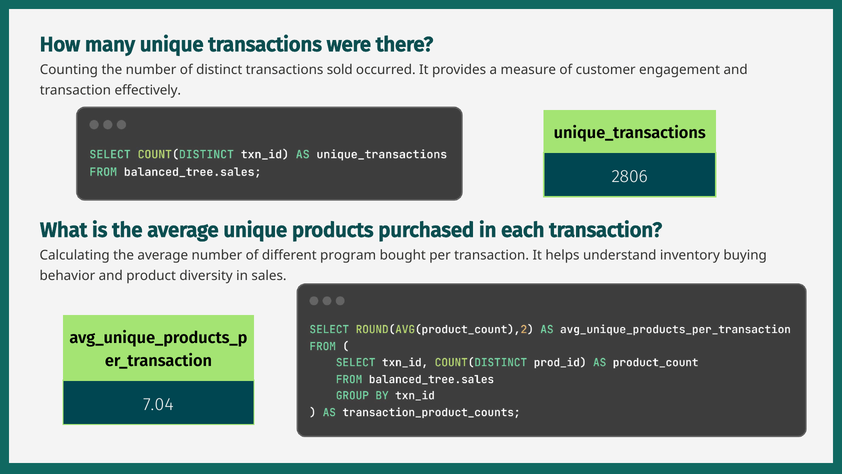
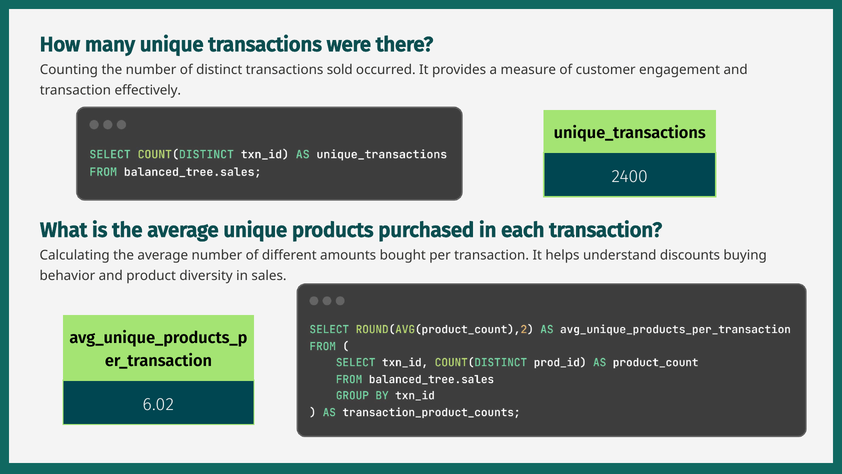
2806: 2806 -> 2400
program: program -> amounts
inventory: inventory -> discounts
7.04: 7.04 -> 6.02
